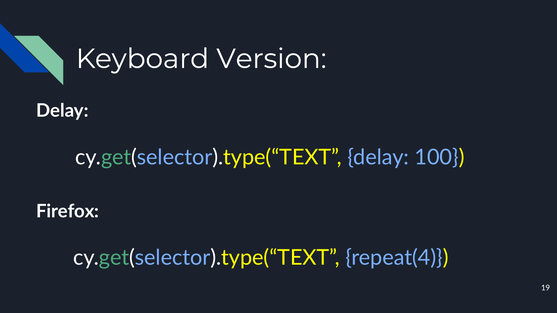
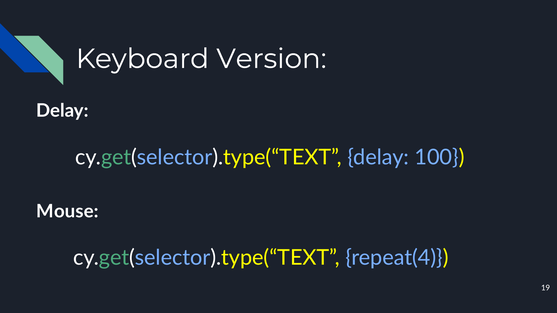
Firefox: Firefox -> Mouse
